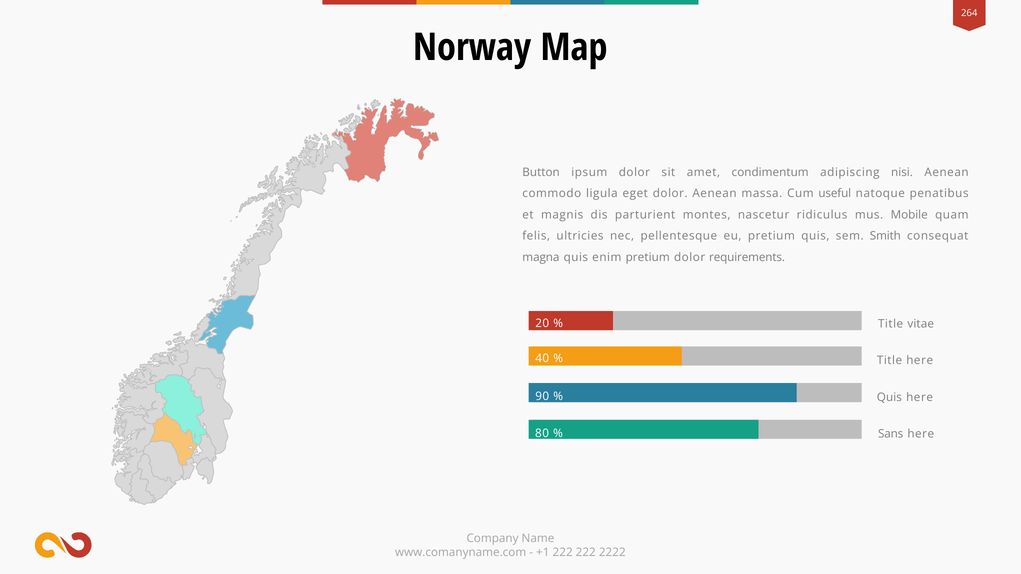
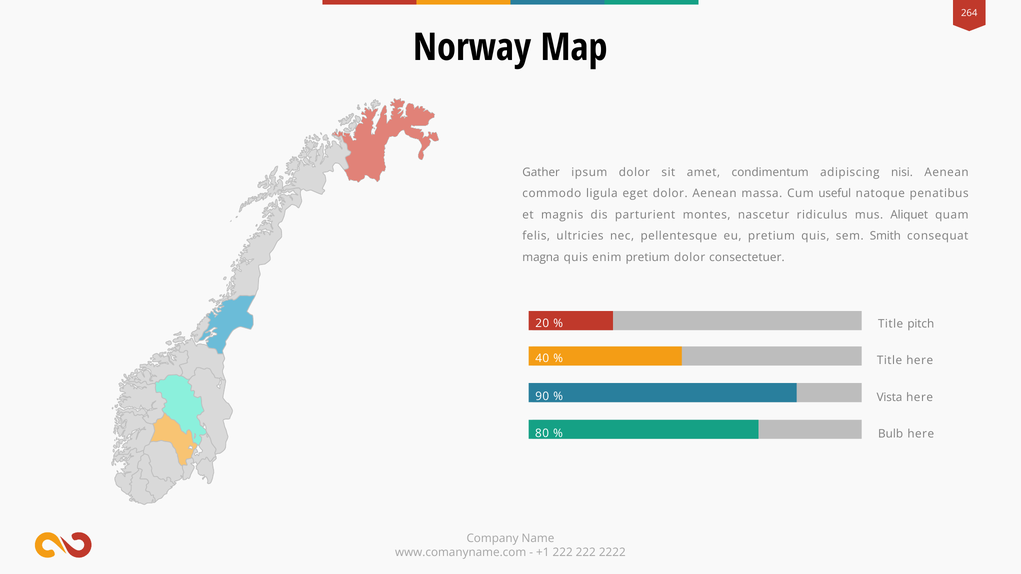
Button: Button -> Gather
Mobile: Mobile -> Aliquet
requirements: requirements -> consectetuer
vitae: vitae -> pitch
Quis at (889, 397): Quis -> Vista
Sans: Sans -> Bulb
